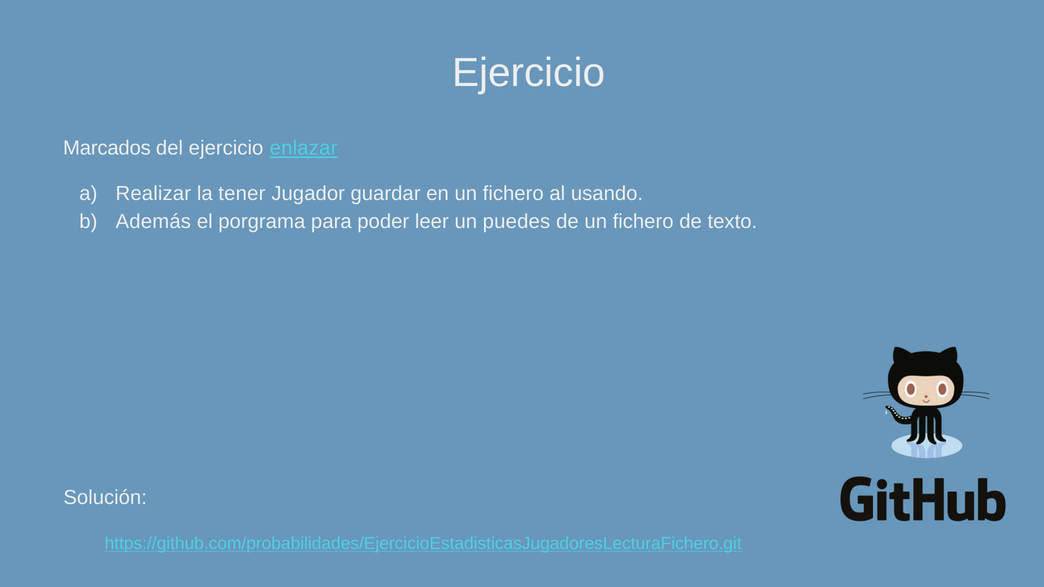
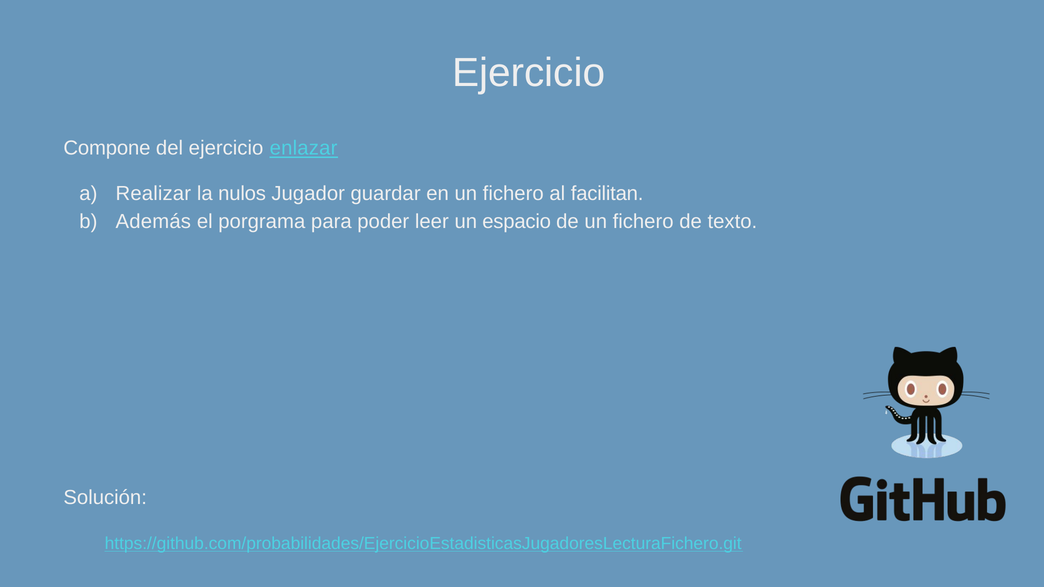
Marcados: Marcados -> Compone
tener: tener -> nulos
usando: usando -> facilitan
puedes: puedes -> espacio
